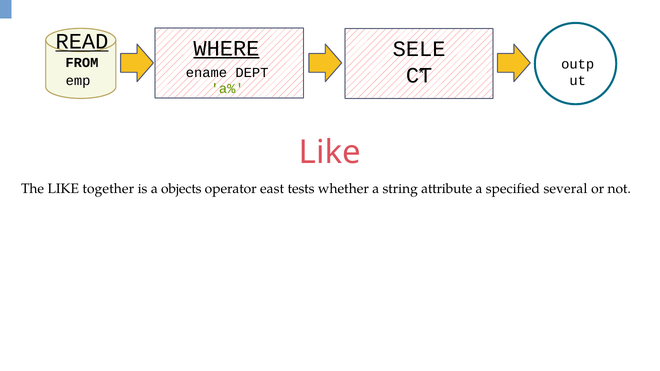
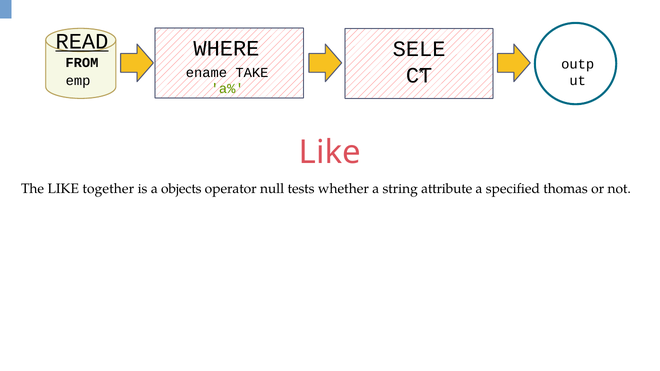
WHERE underline: present -> none
DEPT: DEPT -> TAKE
east: east -> null
several: several -> thomas
